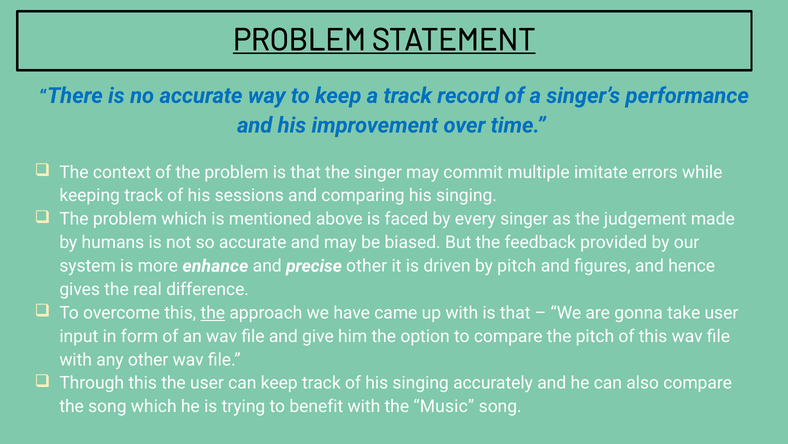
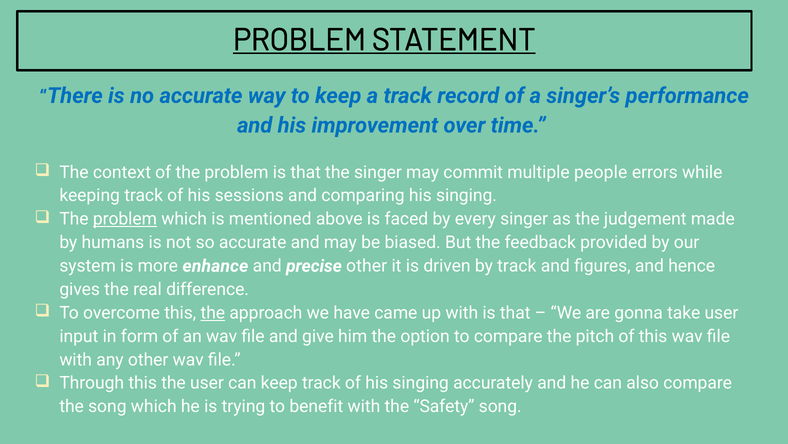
imitate: imitate -> people
problem at (125, 219) underline: none -> present
by pitch: pitch -> track
Music: Music -> Safety
